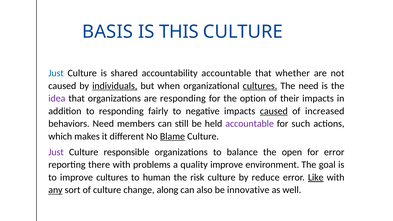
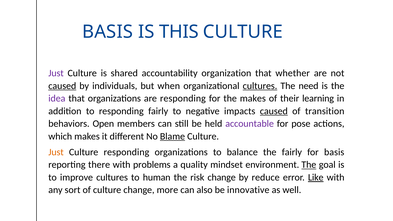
Just at (56, 73) colour: blue -> purple
accountability accountable: accountable -> organization
caused at (62, 86) underline: none -> present
individuals underline: present -> none
the option: option -> makes
their impacts: impacts -> learning
increased: increased -> transition
behaviors Need: Need -> Open
such: such -> pose
Just at (56, 152) colour: purple -> orange
Culture responsible: responsible -> responding
the open: open -> fairly
for error: error -> basis
quality improve: improve -> mindset
The at (309, 165) underline: none -> present
risk culture: culture -> change
any underline: present -> none
along: along -> more
